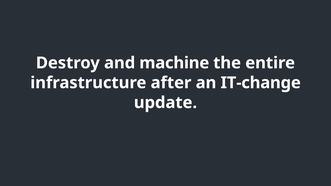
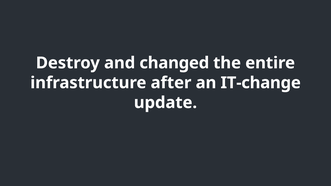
machine: machine -> changed
